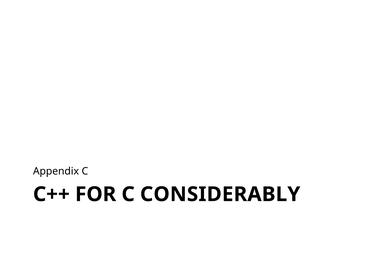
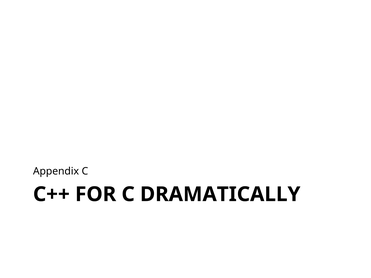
CONSIDERABLY: CONSIDERABLY -> DRAMATICALLY
